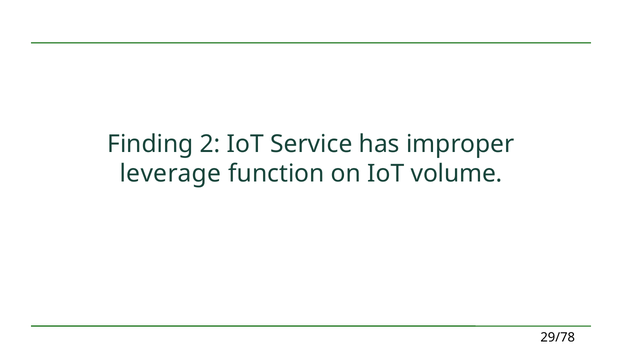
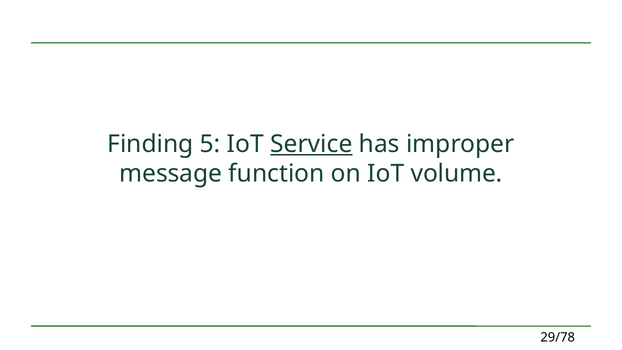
2: 2 -> 5
Service underline: none -> present
leverage: leverage -> message
